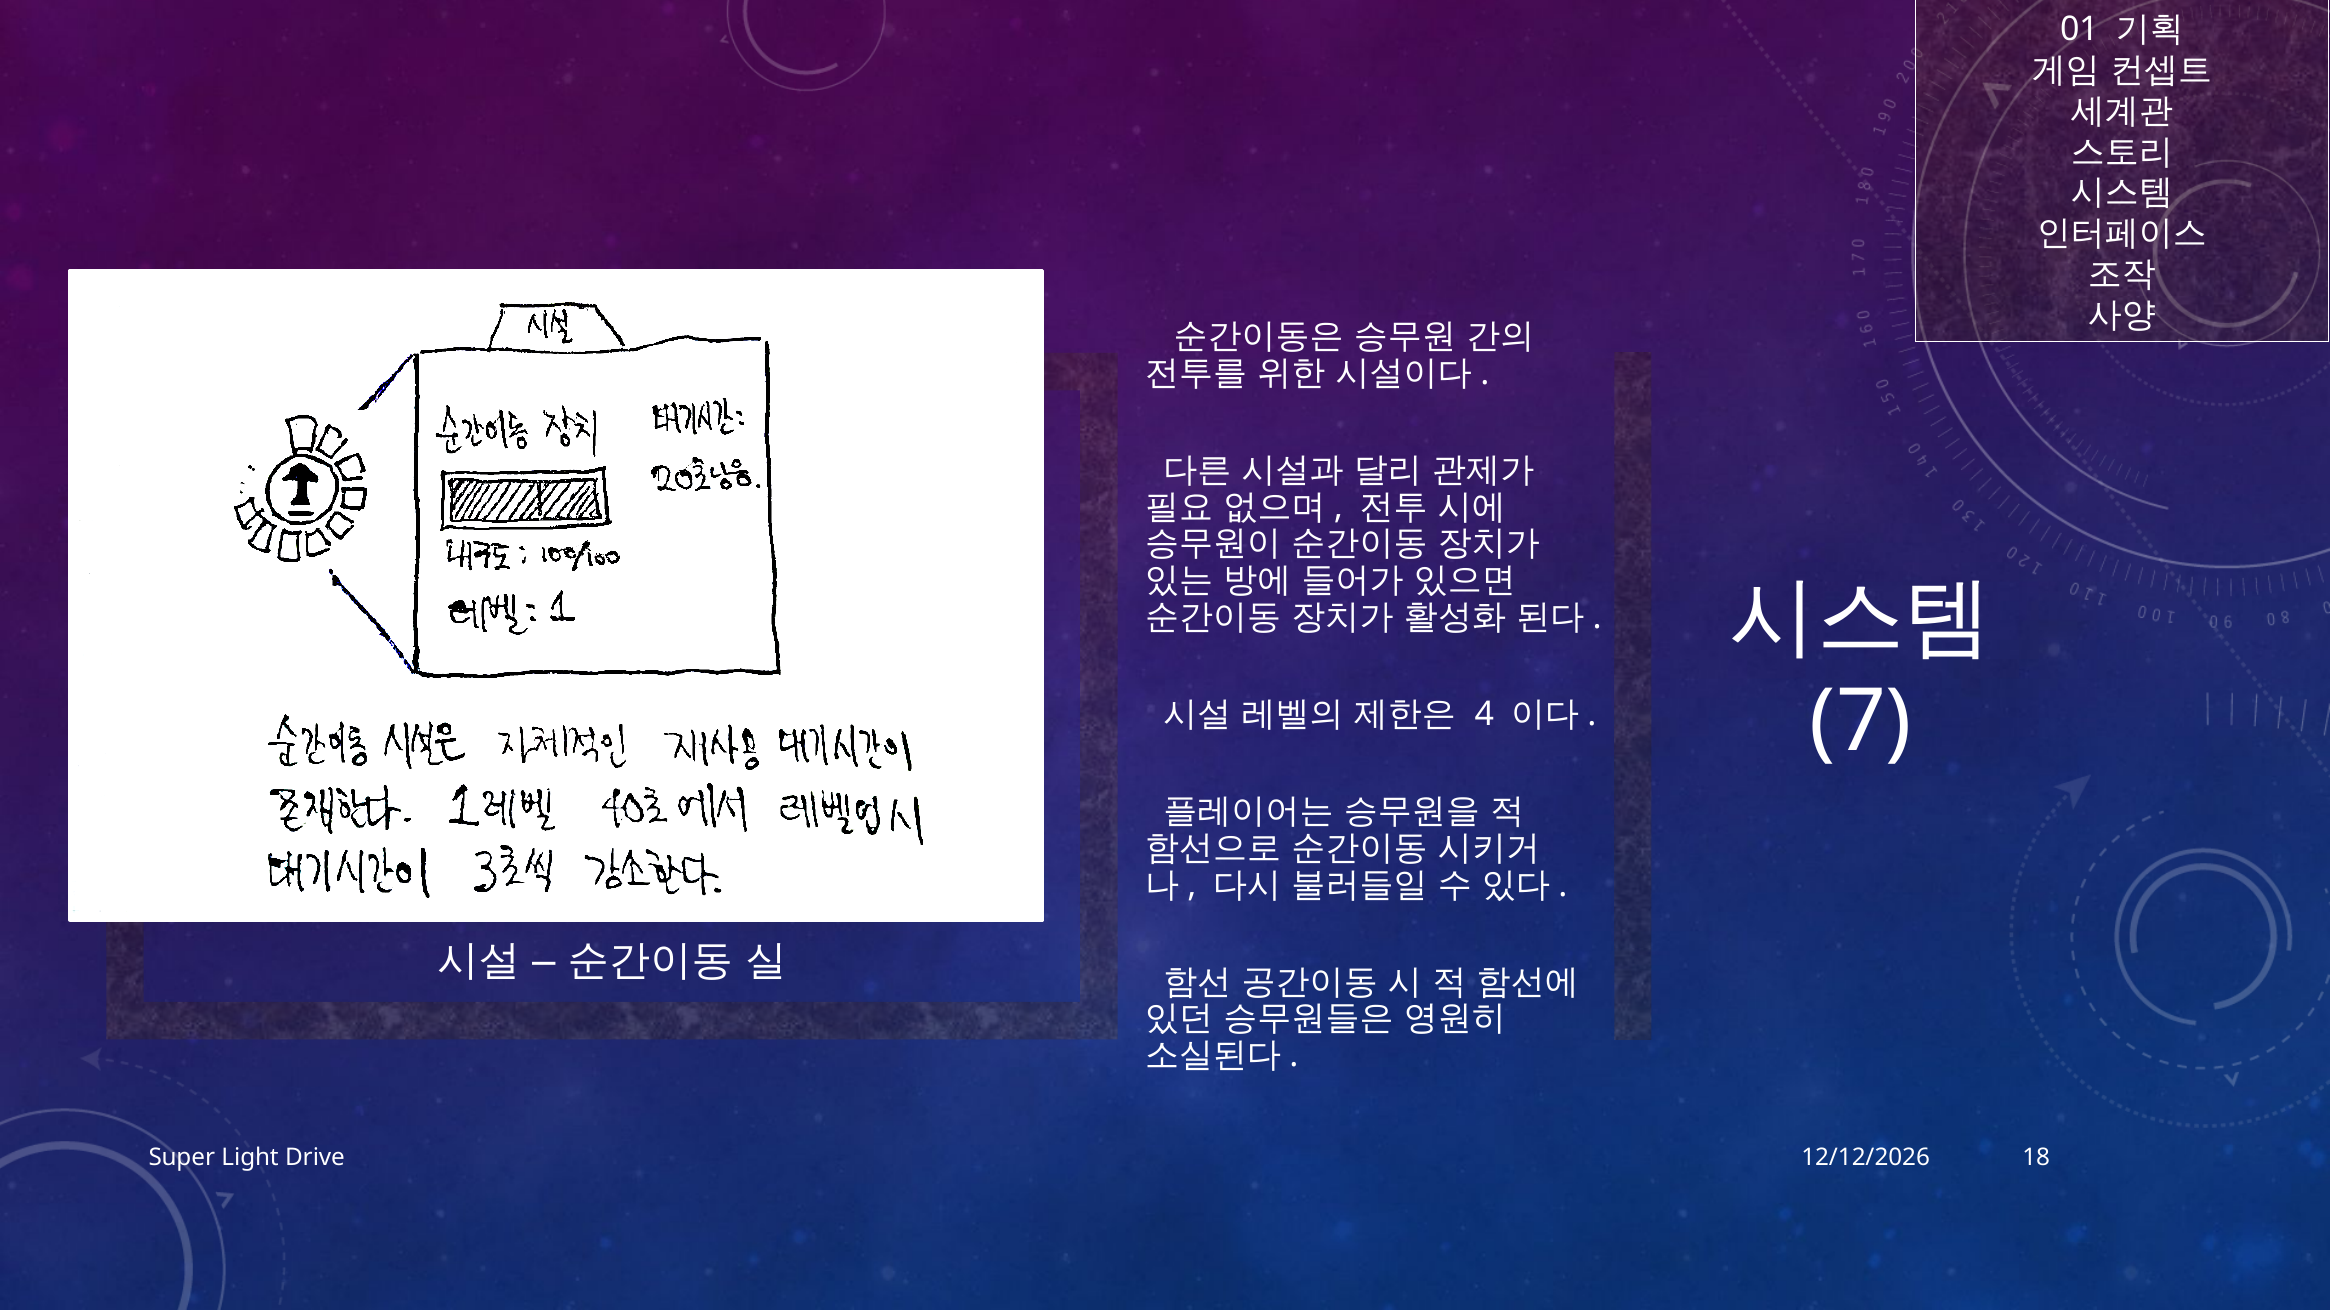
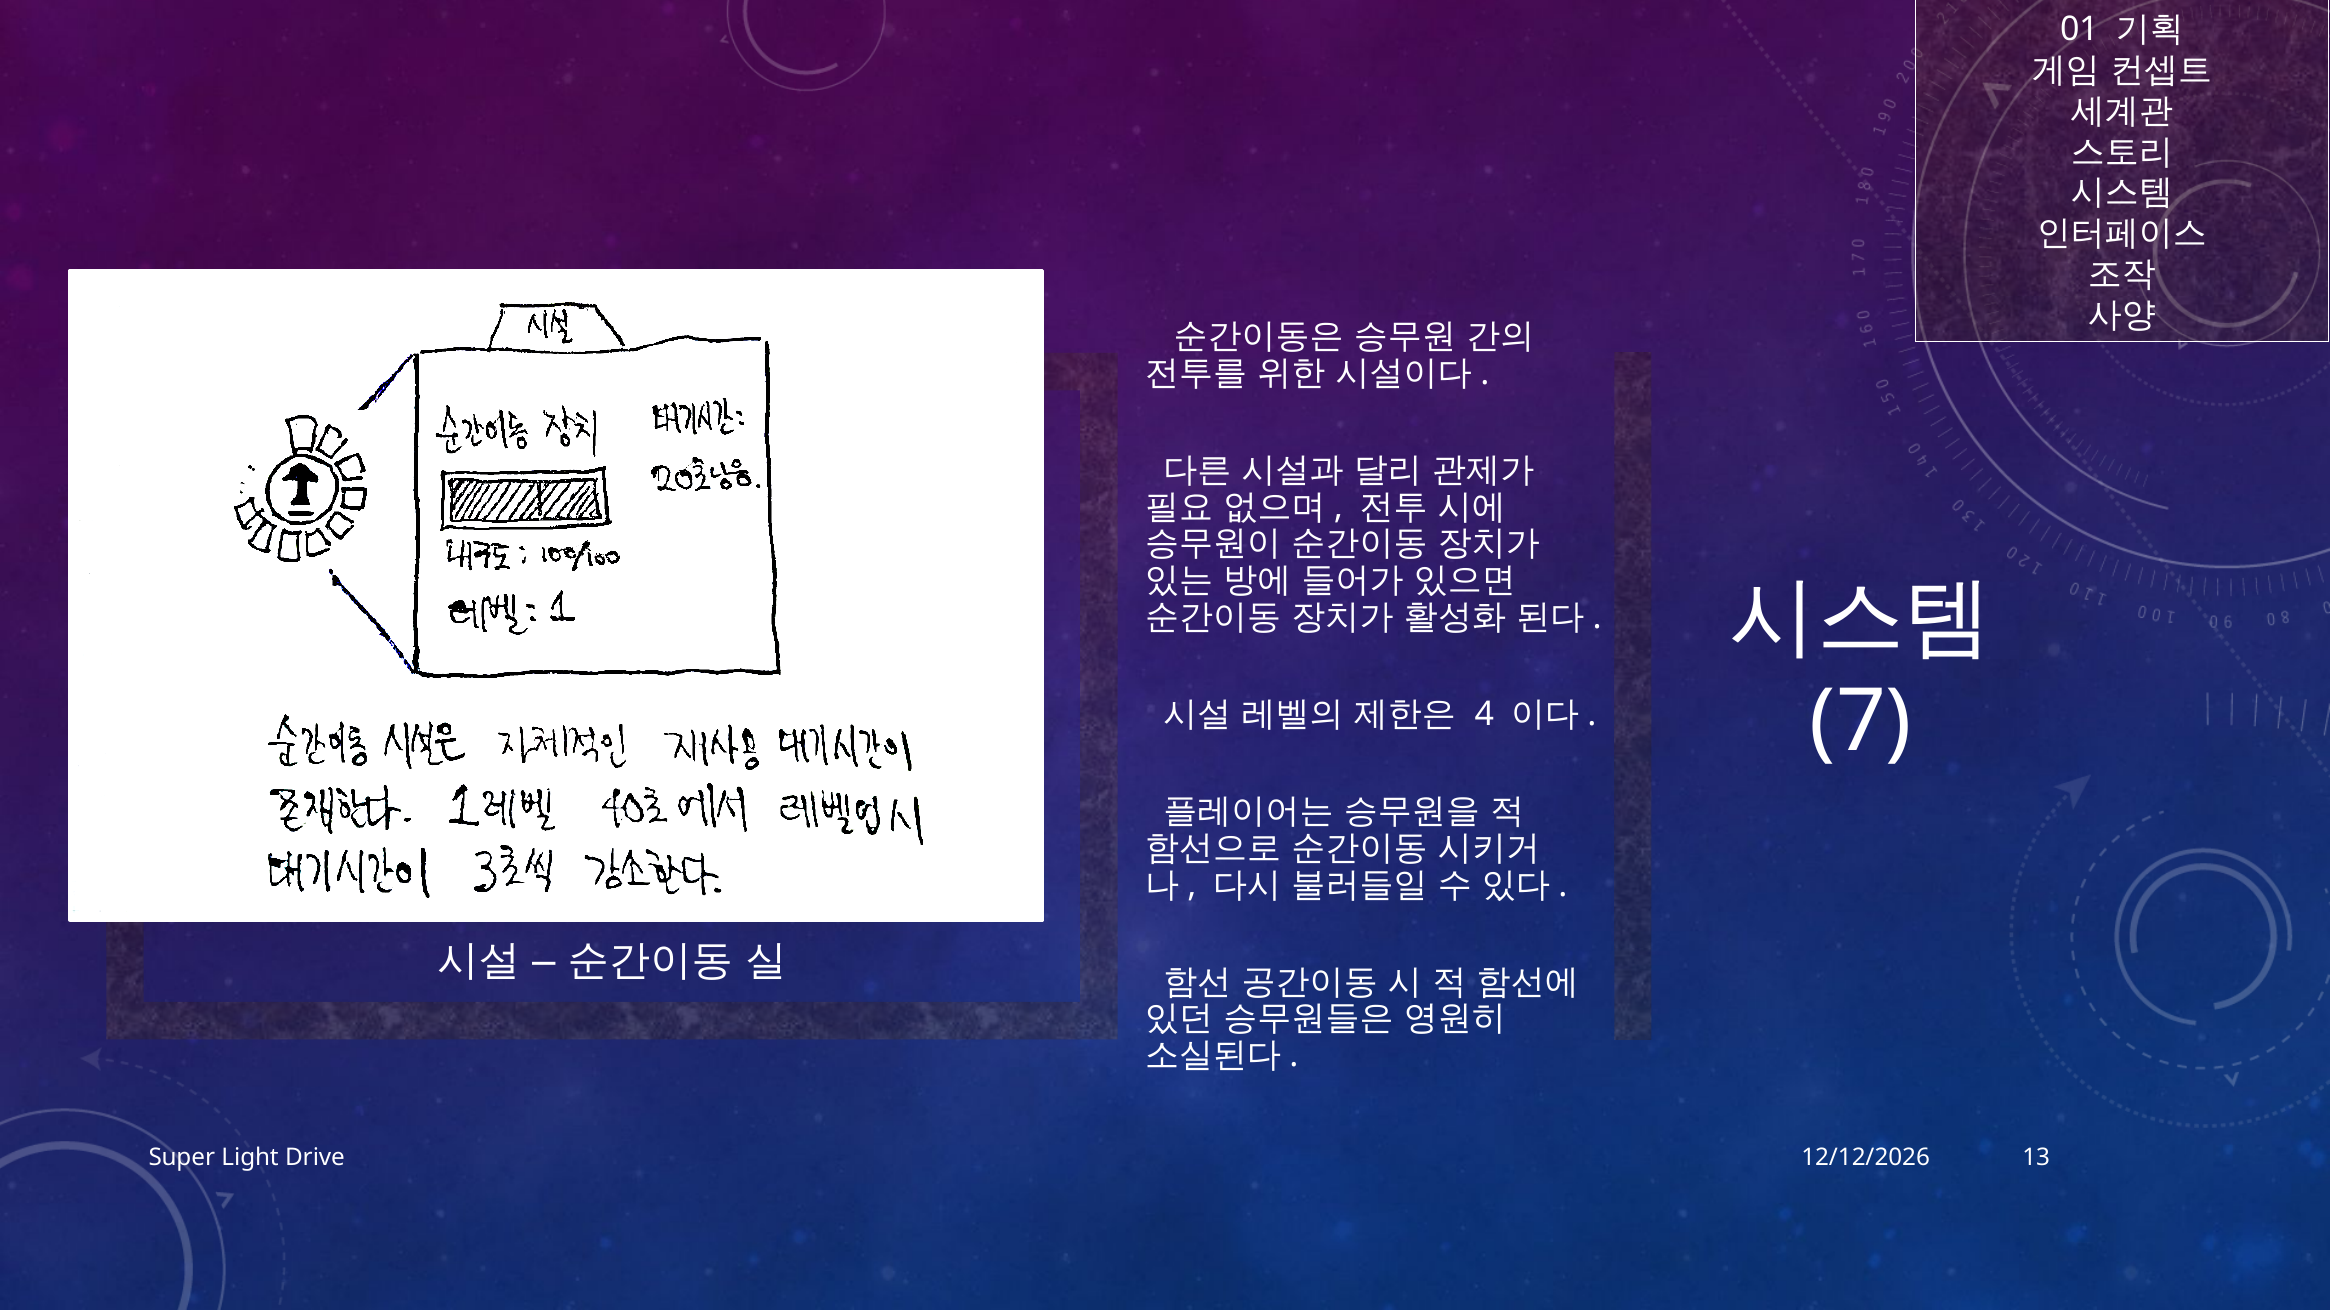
18: 18 -> 13
